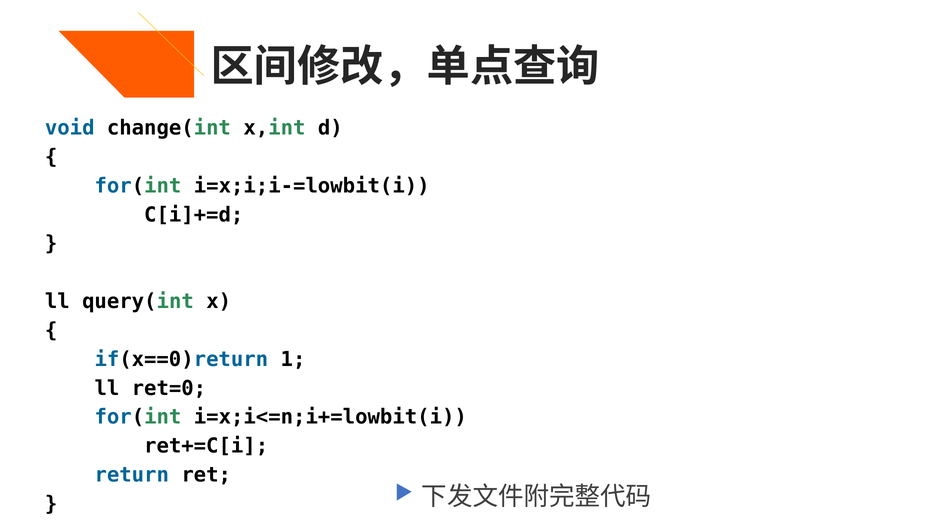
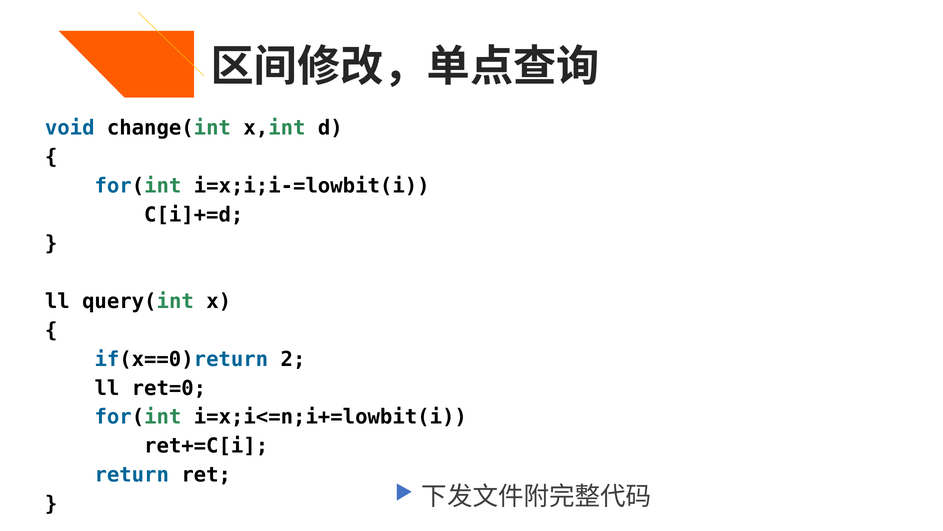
1: 1 -> 2
